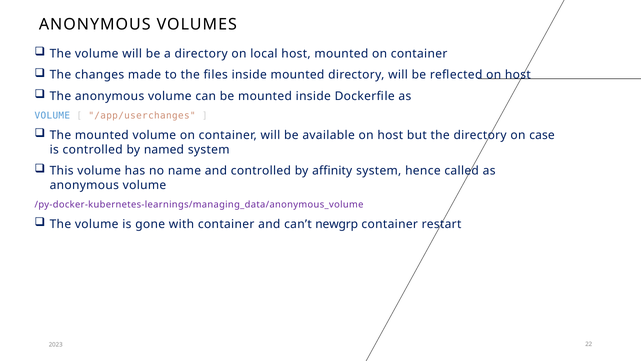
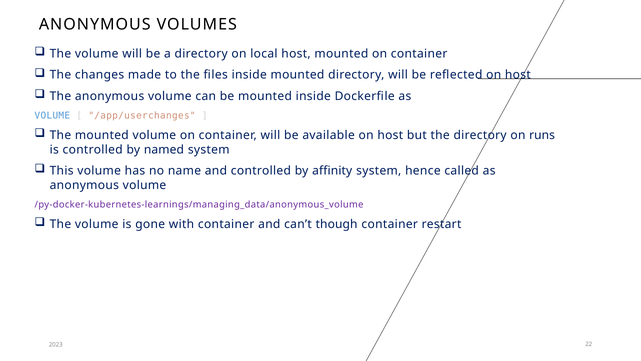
case: case -> runs
newgrp: newgrp -> though
